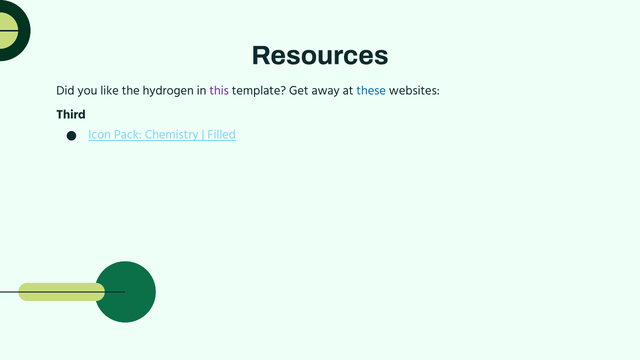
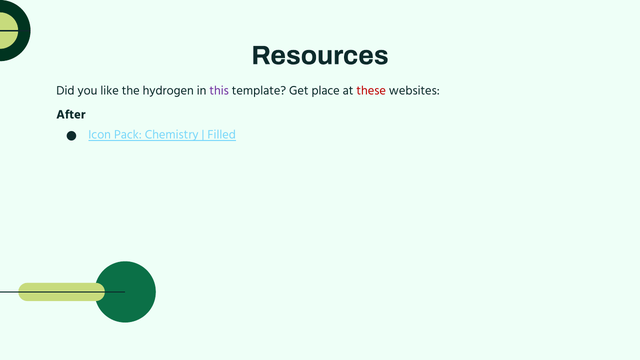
away: away -> place
these colour: blue -> red
Third: Third -> After
